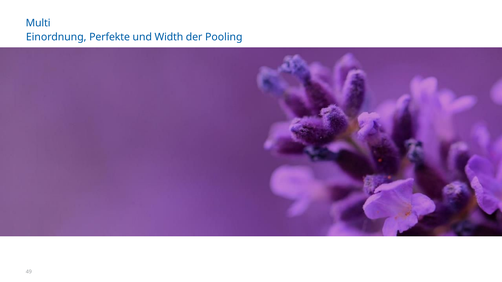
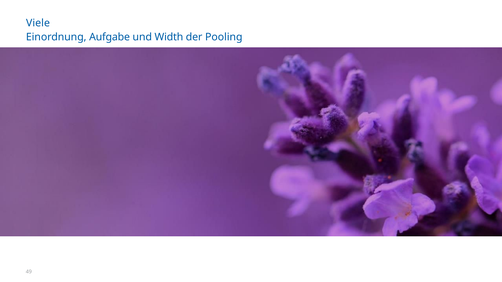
Multi: Multi -> Viele
Perfekte: Perfekte -> Aufgabe
